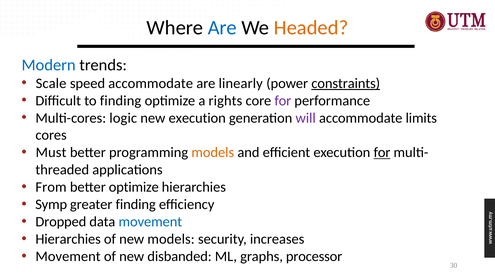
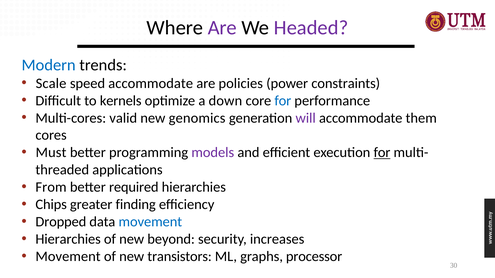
Are at (222, 28) colour: blue -> purple
Headed colour: orange -> purple
linearly: linearly -> policies
constraints underline: present -> none
to finding: finding -> kernels
rights: rights -> down
for at (283, 101) colour: purple -> blue
logic: logic -> valid
new execution: execution -> genomics
limits: limits -> them
models at (213, 153) colour: orange -> purple
better optimize: optimize -> required
Symp: Symp -> Chips
new models: models -> beyond
disbanded: disbanded -> transistors
